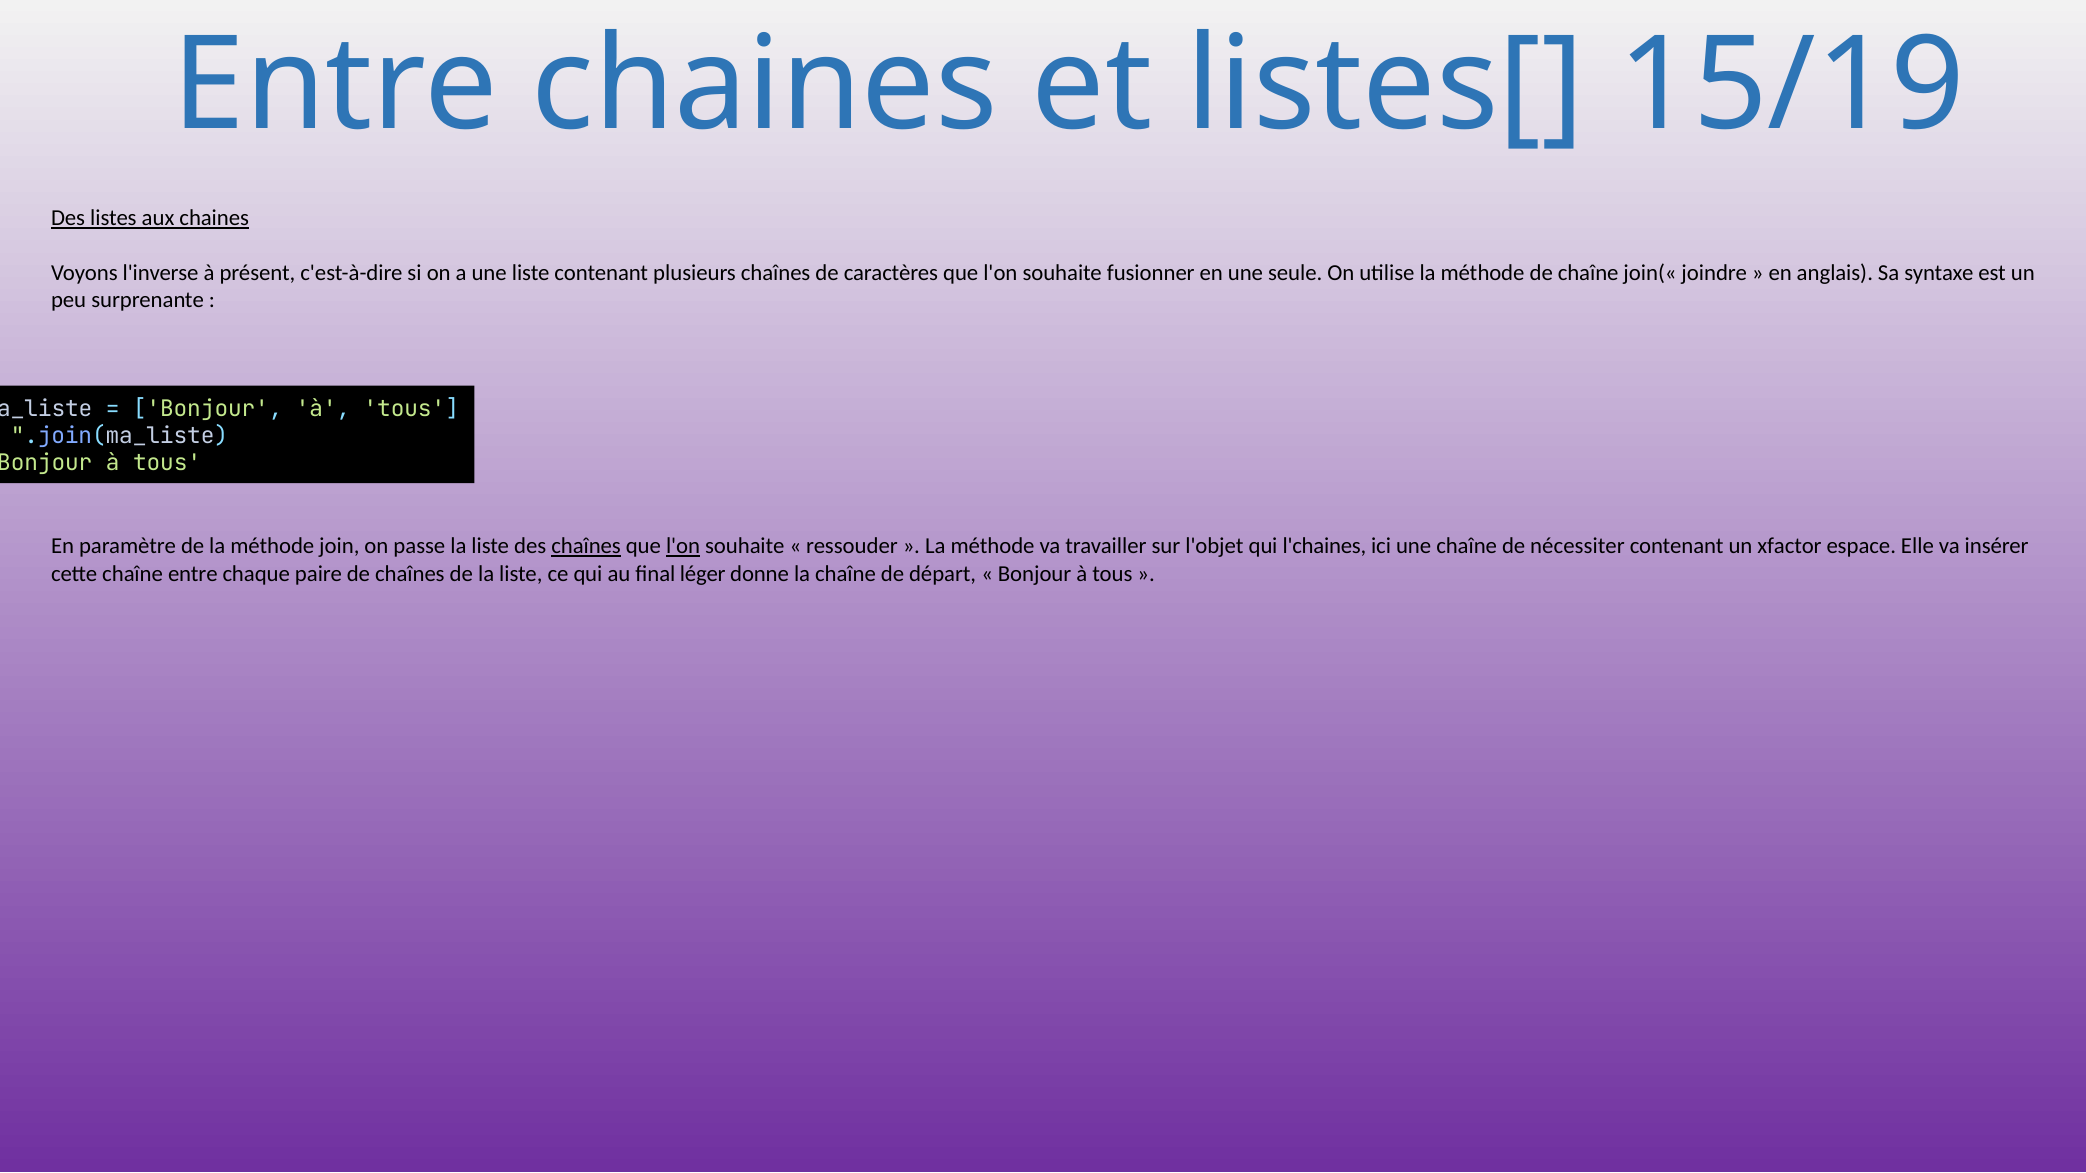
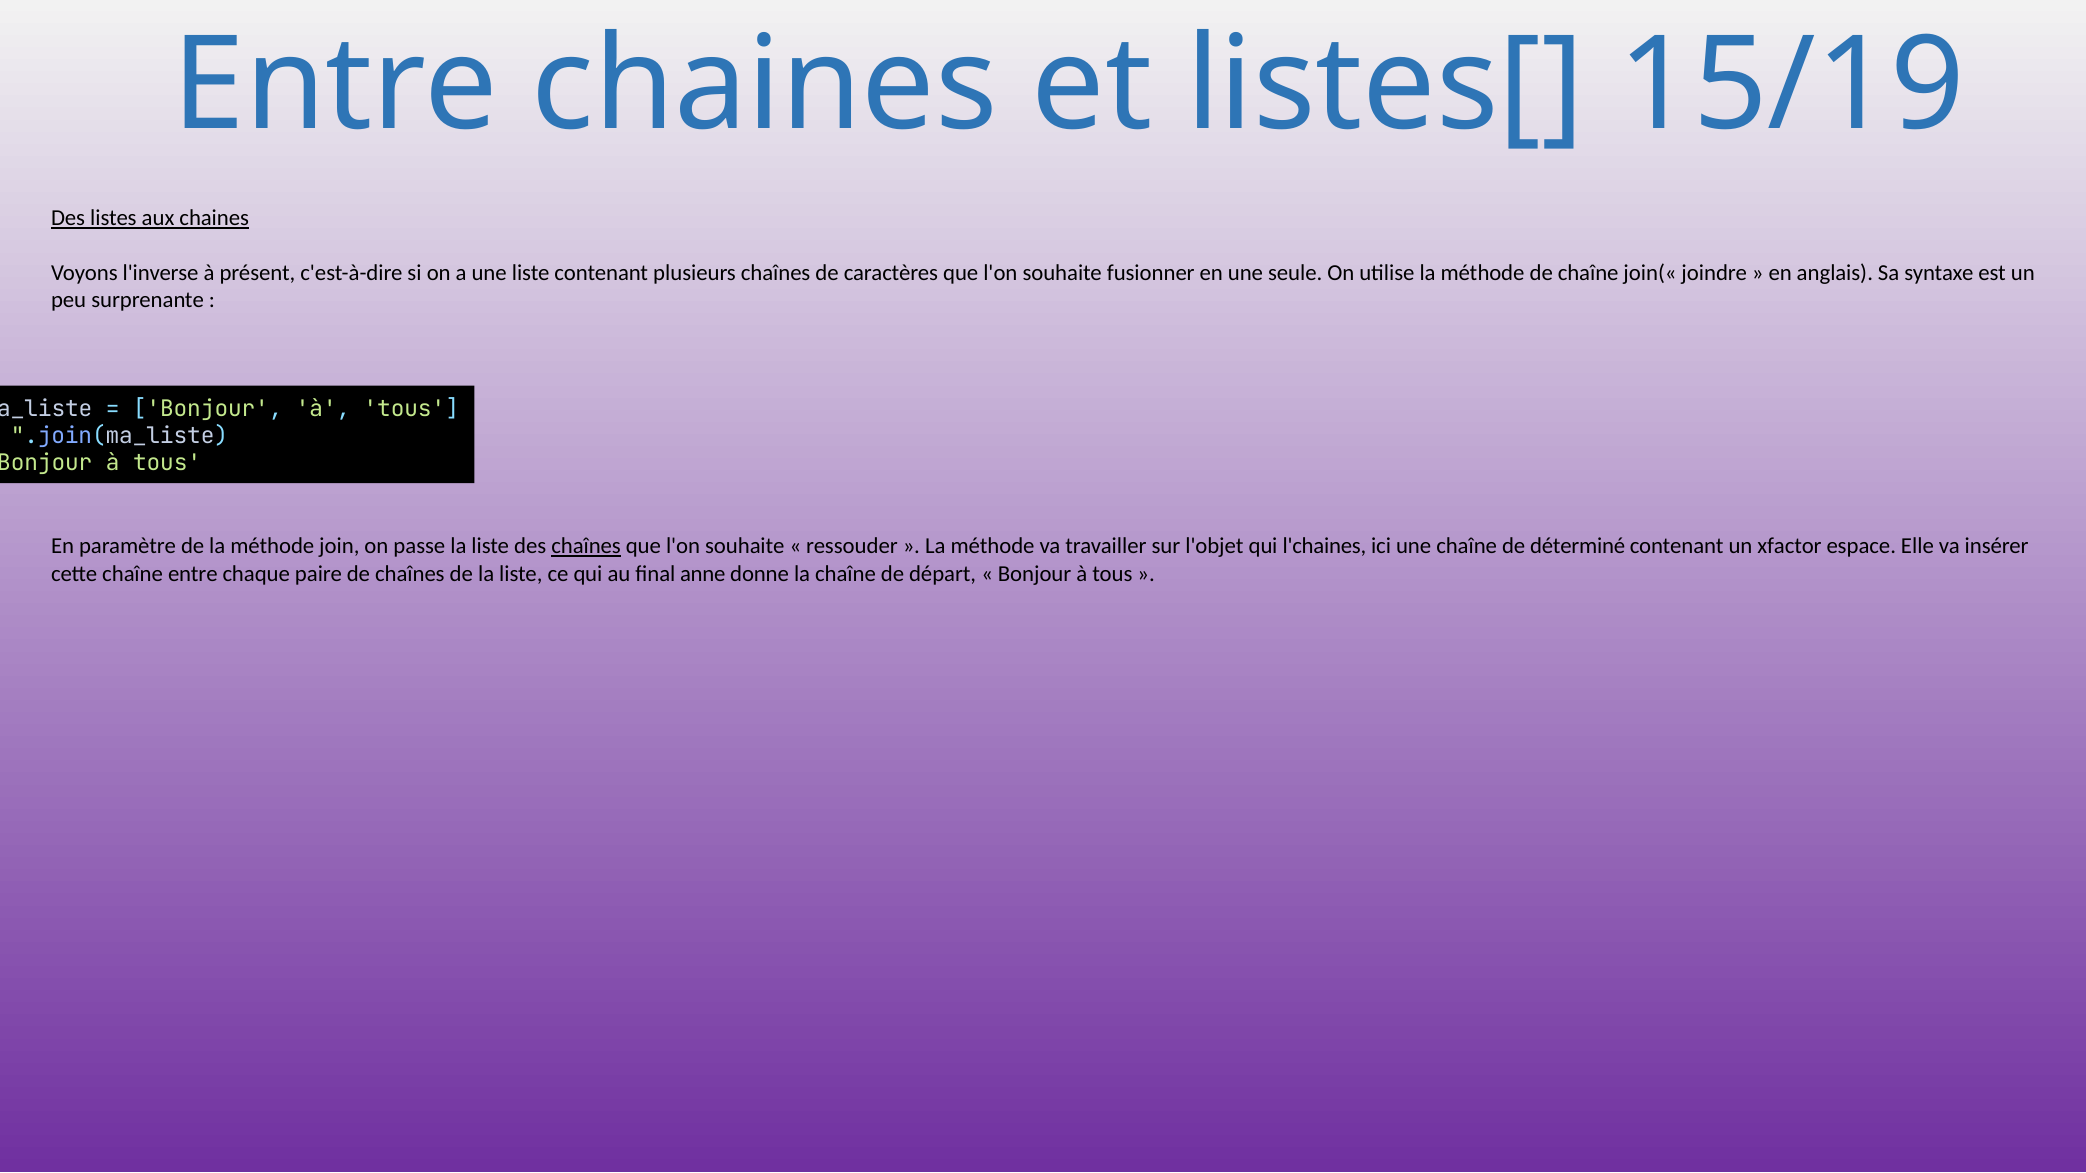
l'on at (683, 546) underline: present -> none
nécessiter: nécessiter -> déterminé
léger: léger -> anne
